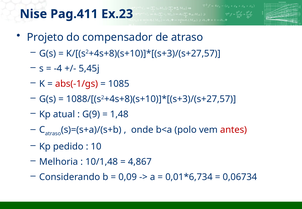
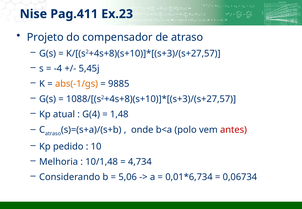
abs(-1/gs colour: red -> orange
1085: 1085 -> 9885
G(9: G(9 -> G(4
4,867: 4,867 -> 4,734
0,09: 0,09 -> 5,06
